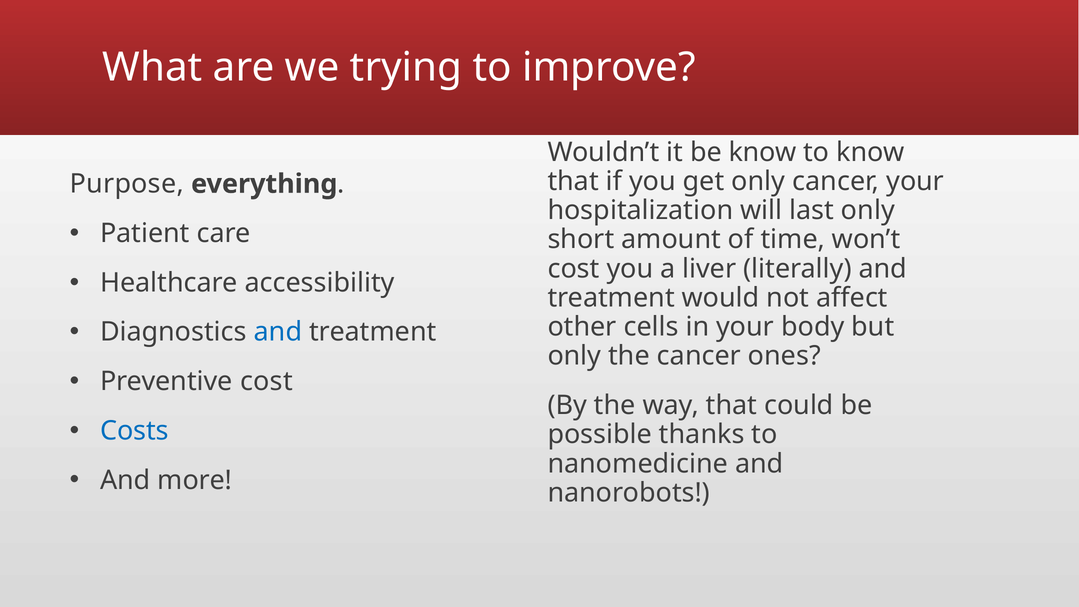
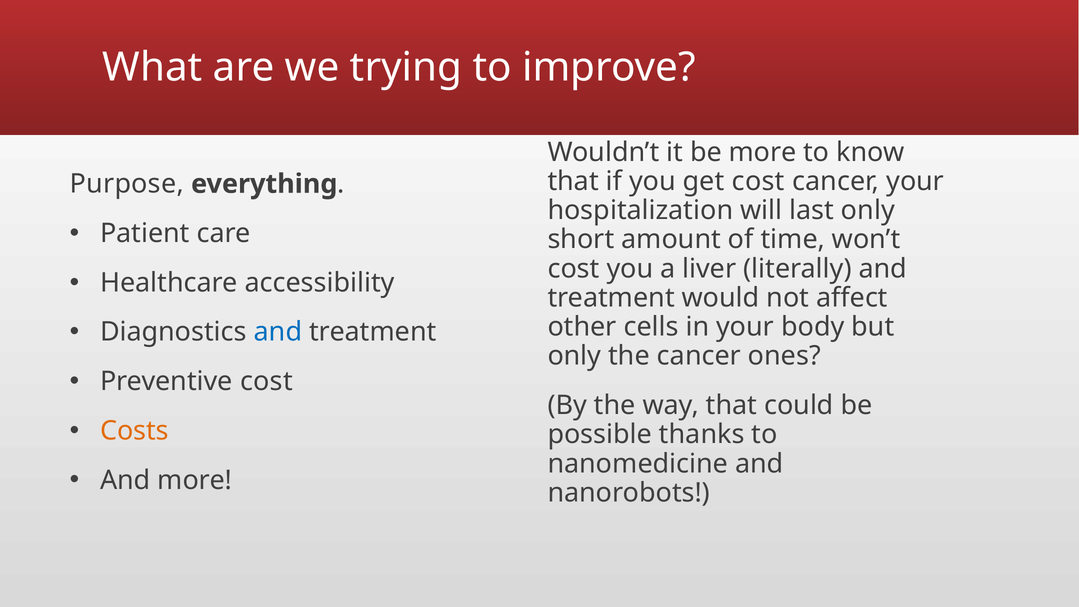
be know: know -> more
get only: only -> cost
Costs colour: blue -> orange
